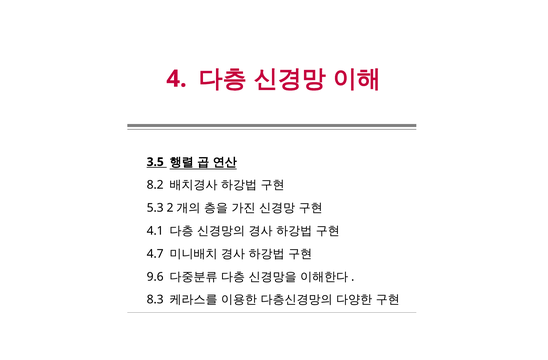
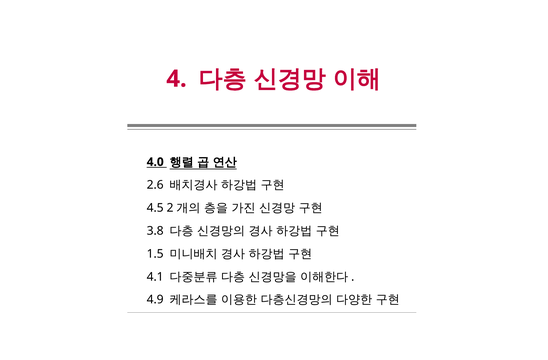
3.5: 3.5 -> 4.0
8.2: 8.2 -> 2.6
5.3: 5.3 -> 4.5
4.1: 4.1 -> 3.8
4.7: 4.7 -> 1.5
9.6: 9.6 -> 4.1
8.3: 8.3 -> 4.9
